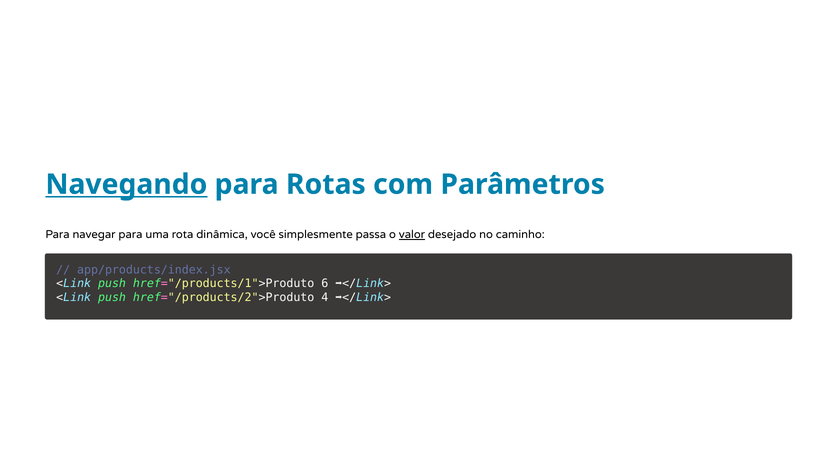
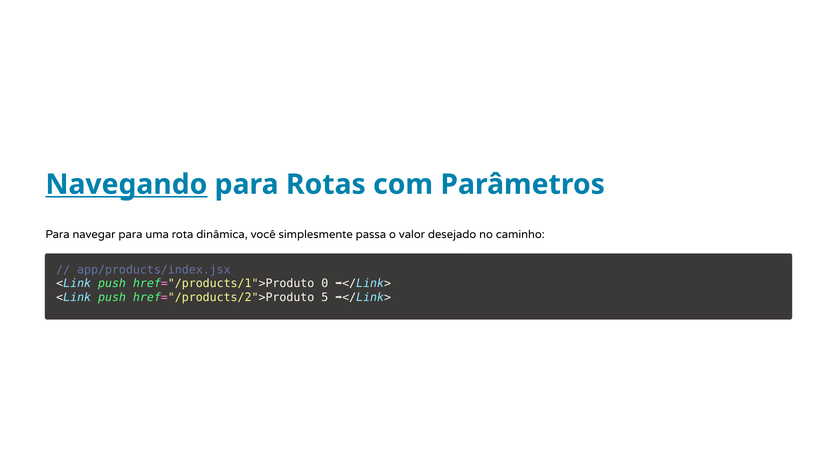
valor underline: present -> none
6: 6 -> 0
4: 4 -> 5
